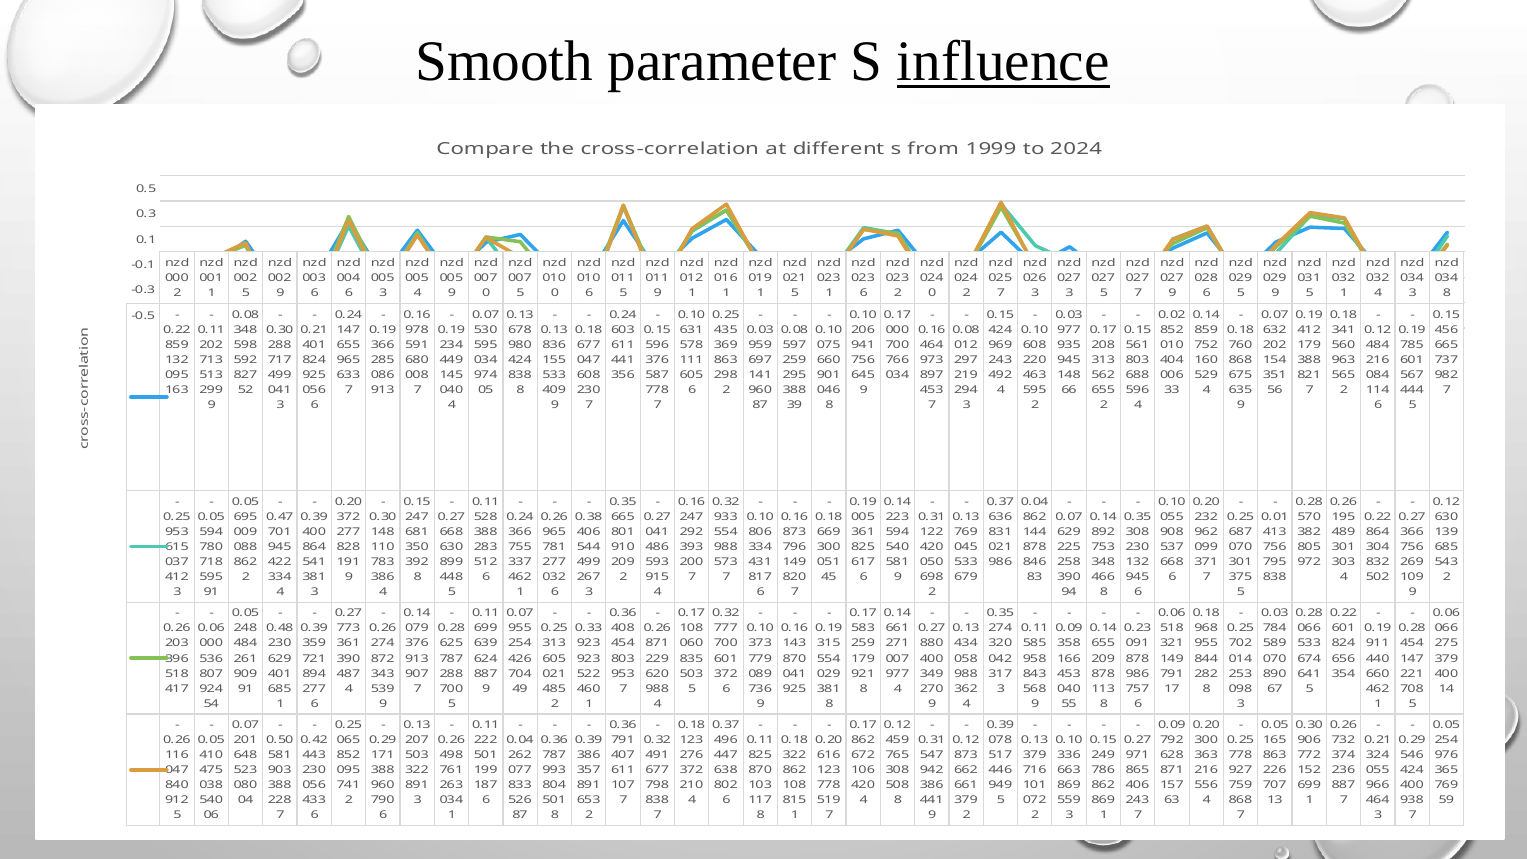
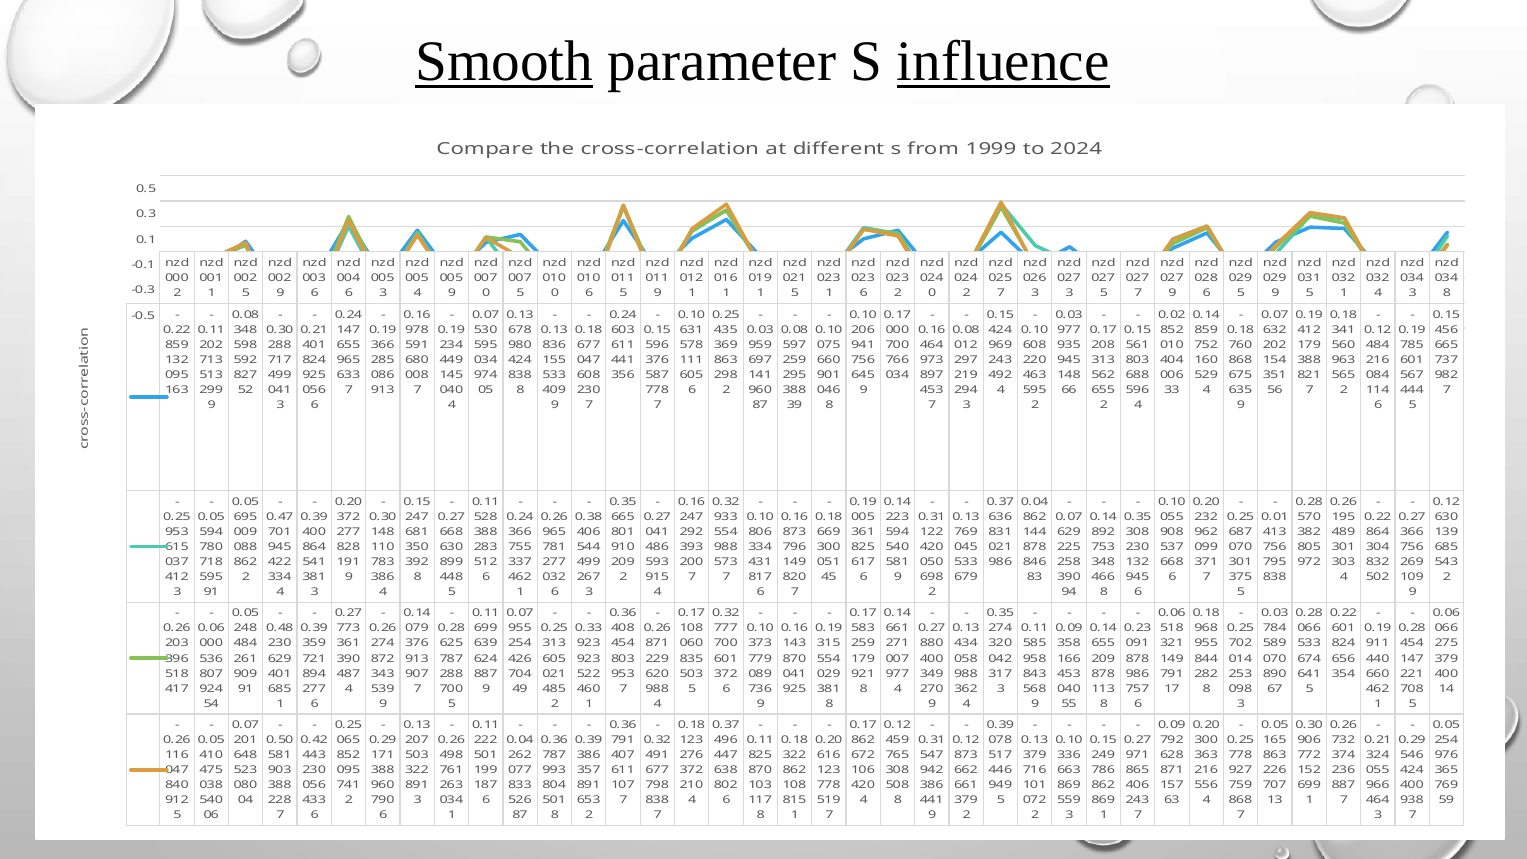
Smooth underline: none -> present
